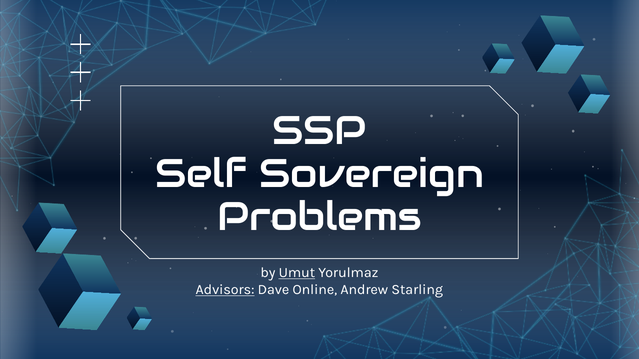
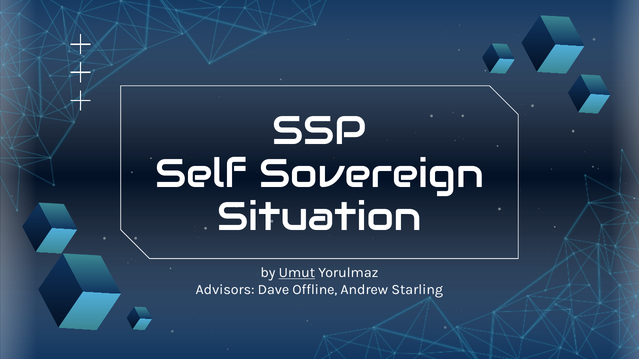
Problems: Problems -> Situation
Advisors underline: present -> none
Online: Online -> Offline
